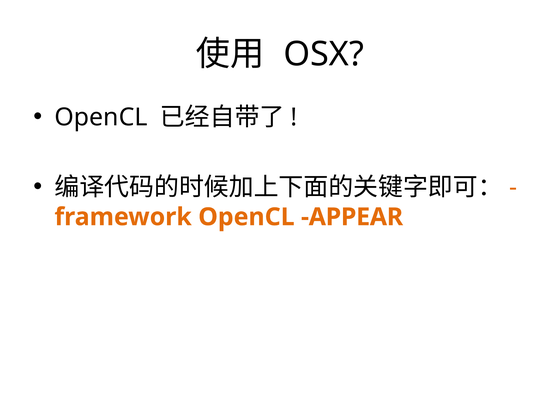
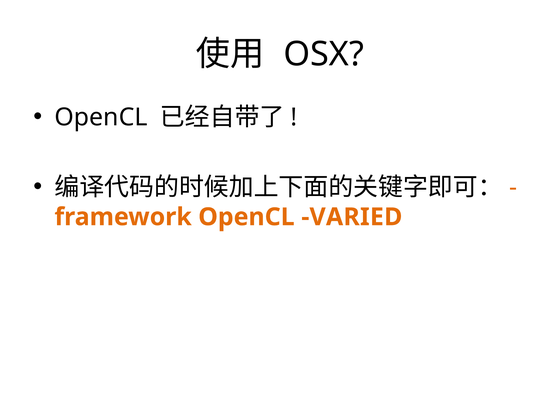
APPEAR: APPEAR -> VARIED
